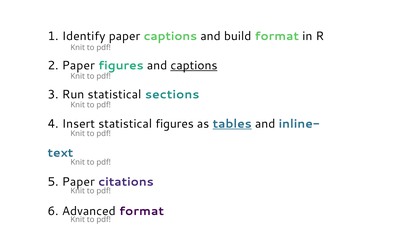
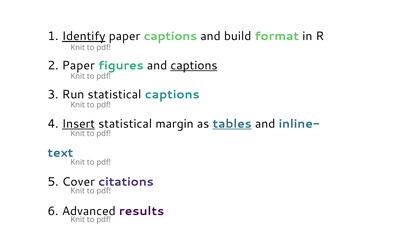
Identify underline: none -> present
statistical sections: sections -> captions
Insert underline: none -> present
statistical figures: figures -> margin
5 Paper: Paper -> Cover
Advanced format: format -> results
